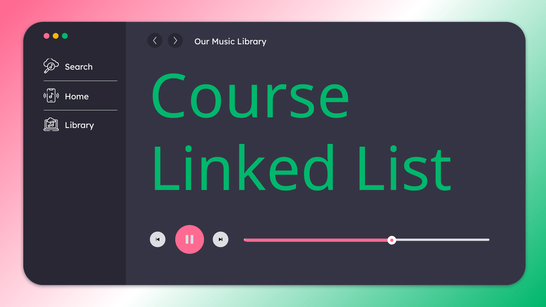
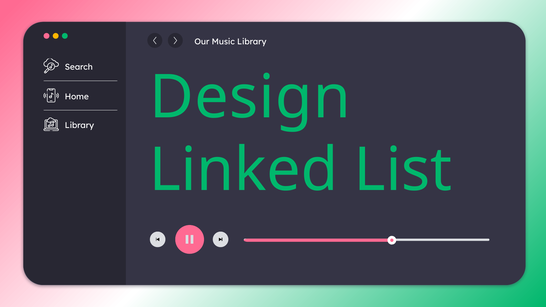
Course: Course -> Design
